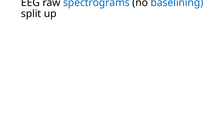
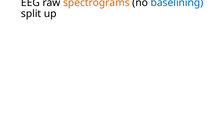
spectrograms colour: blue -> orange
